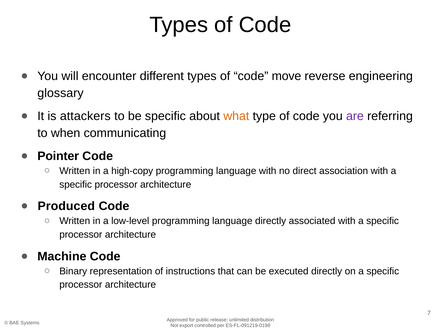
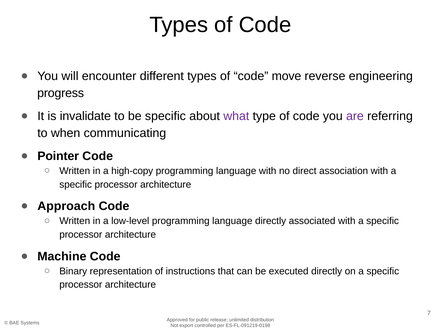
glossary: glossary -> progress
attackers: attackers -> invalidate
what colour: orange -> purple
Produced: Produced -> Approach
